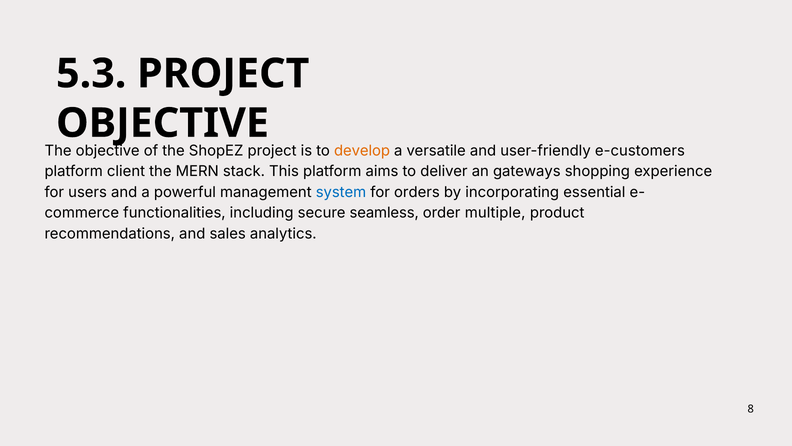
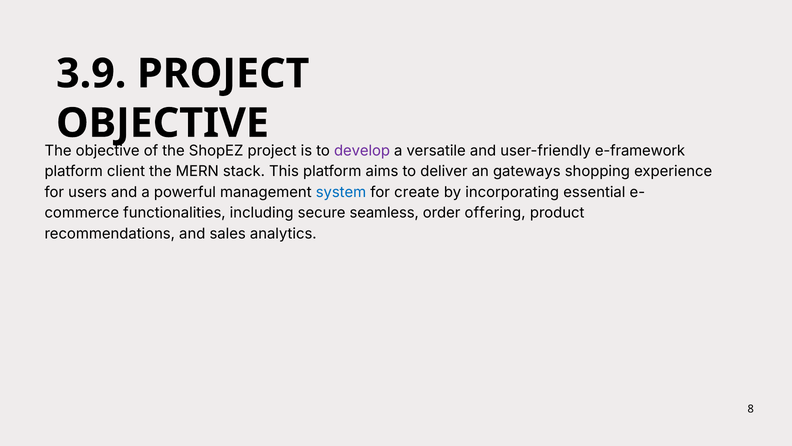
5.3: 5.3 -> 3.9
develop colour: orange -> purple
e-customers: e-customers -> e-framework
orders: orders -> create
multiple: multiple -> offering
